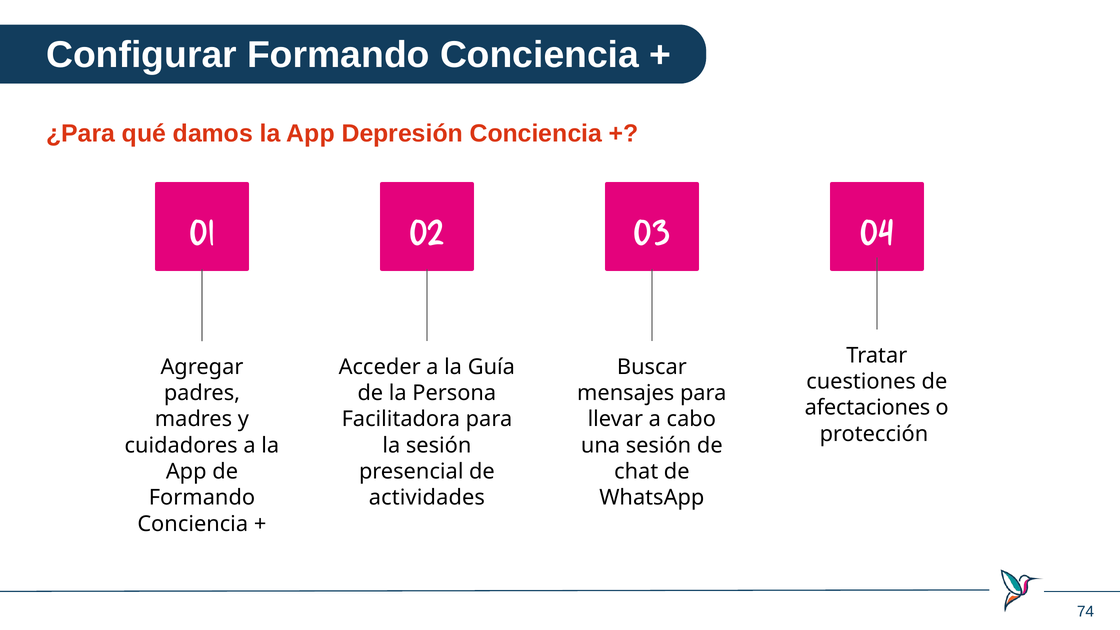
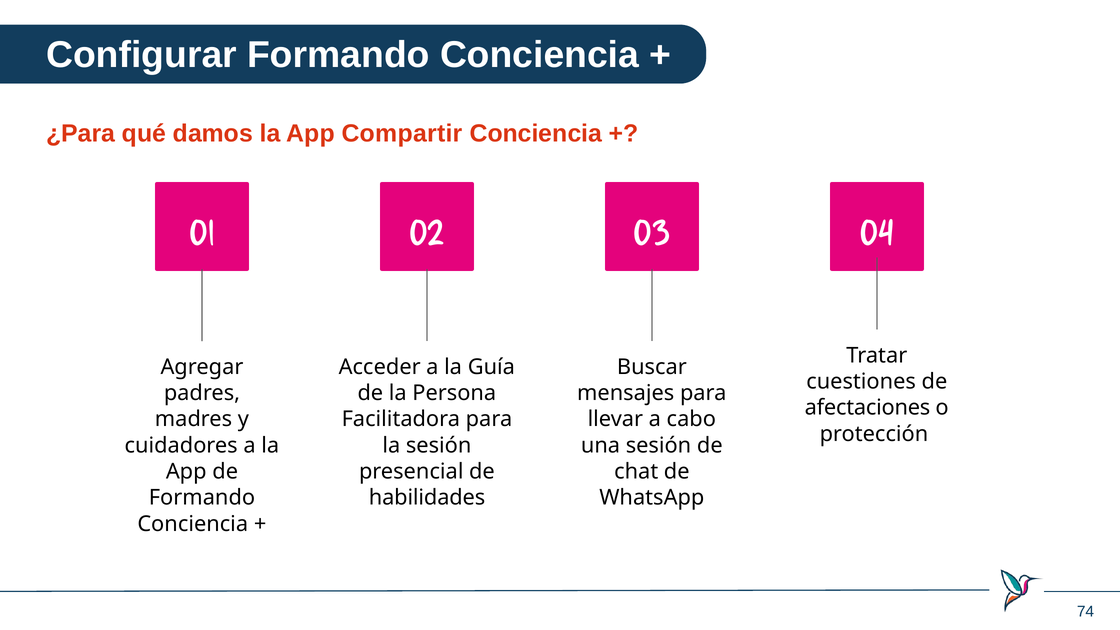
Depresión: Depresión -> Compartir
actividades: actividades -> habilidades
